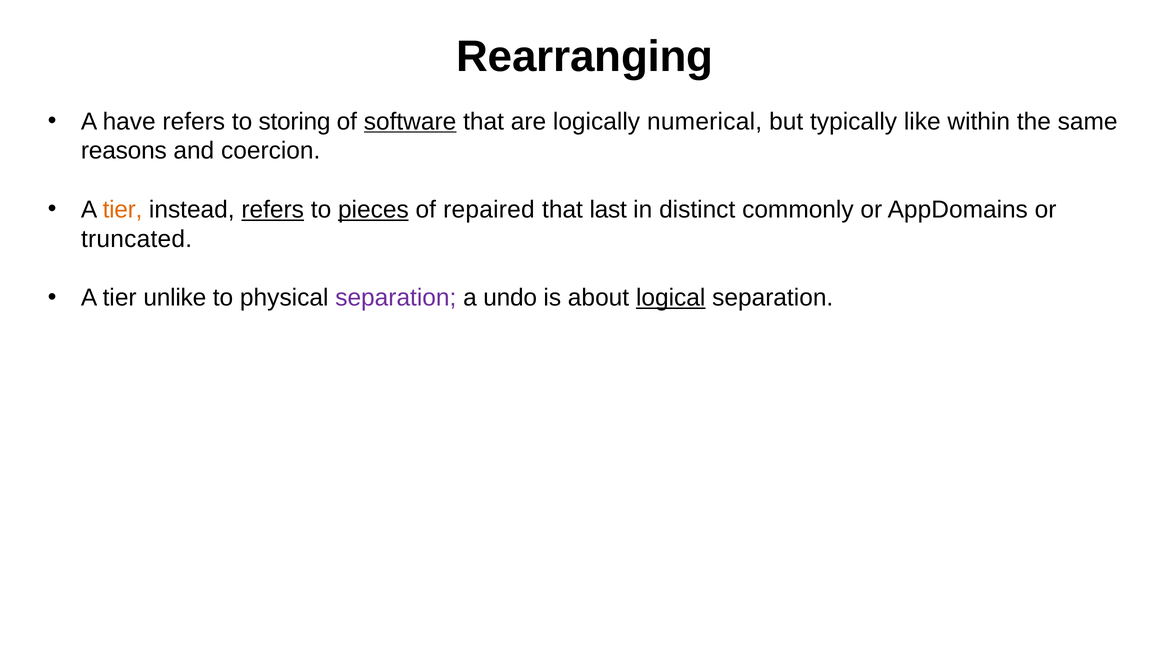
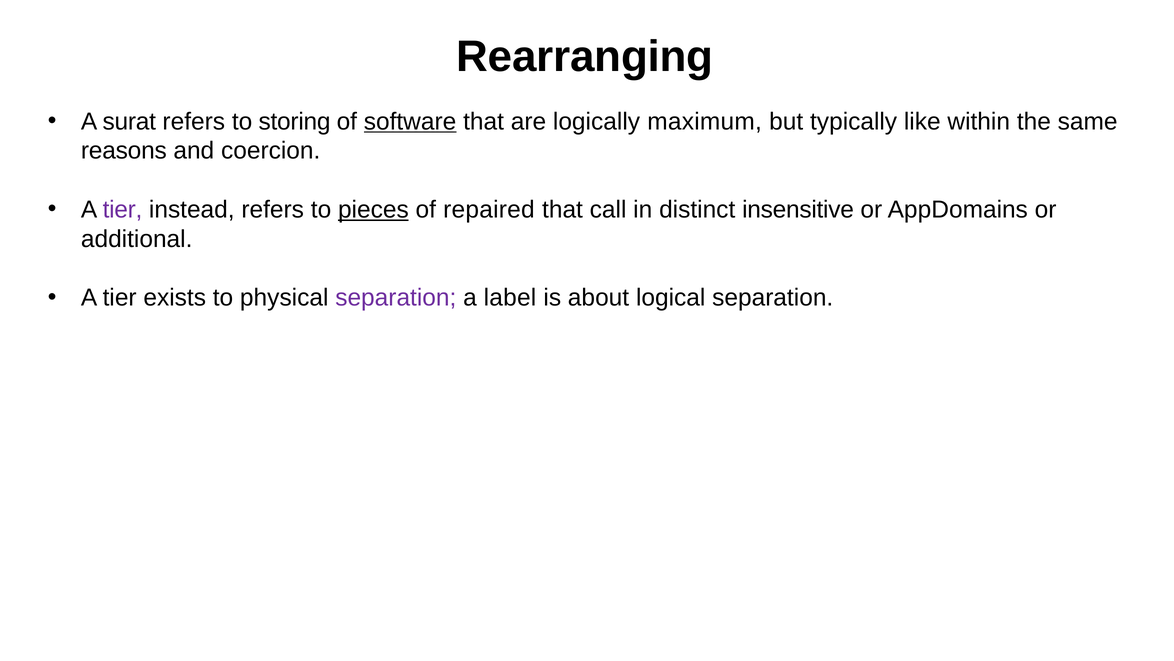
have: have -> surat
numerical: numerical -> maximum
tier at (123, 209) colour: orange -> purple
refers at (273, 209) underline: present -> none
last: last -> call
commonly: commonly -> insensitive
truncated: truncated -> additional
unlike: unlike -> exists
undo: undo -> label
logical underline: present -> none
